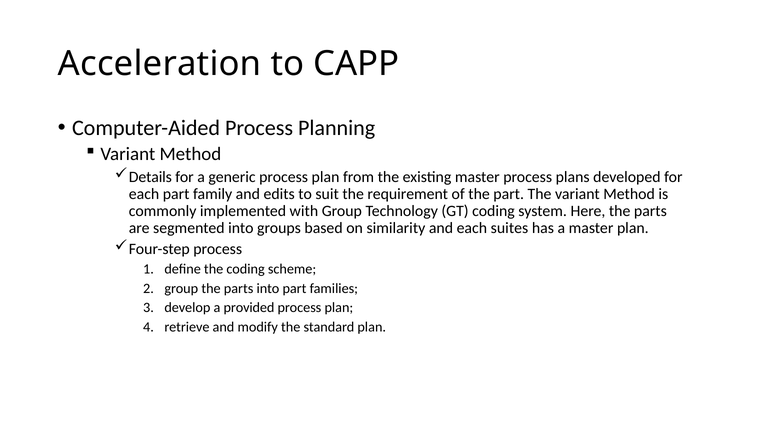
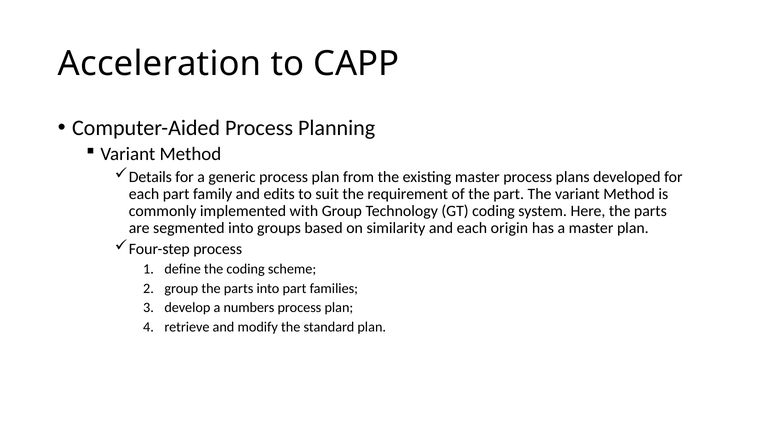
suites: suites -> origin
provided: provided -> numbers
